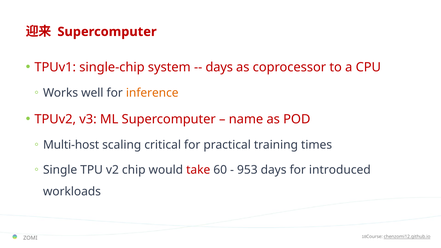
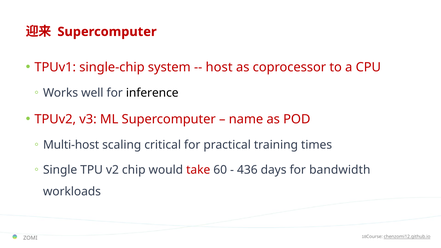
days at (219, 67): days -> host
inference colour: orange -> black
953: 953 -> 436
introduced: introduced -> bandwidth
